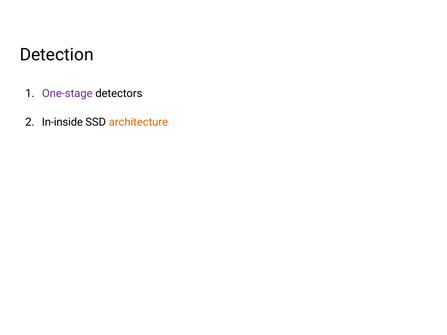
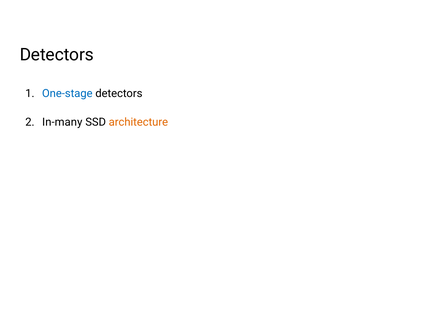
Detection at (57, 55): Detection -> Detectors
One-stage colour: purple -> blue
In-inside: In-inside -> In-many
